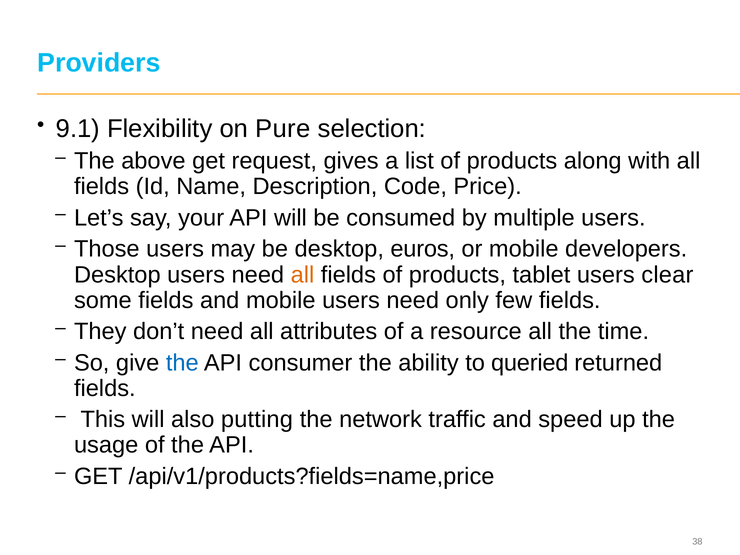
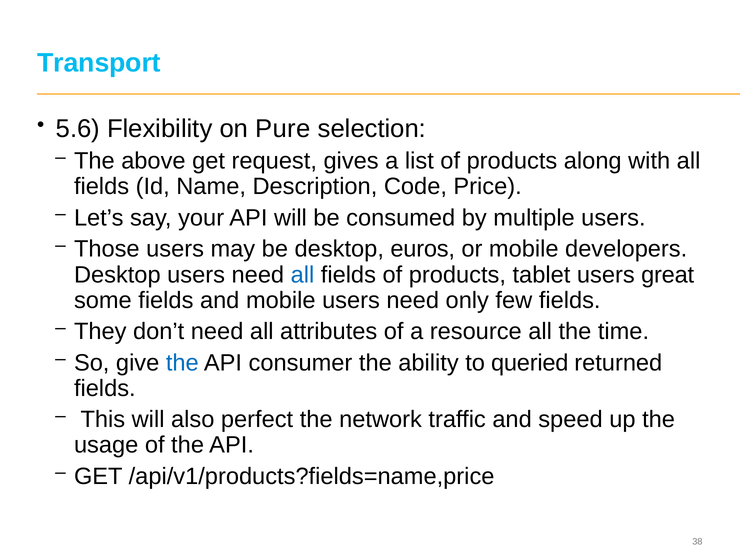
Providers: Providers -> Transport
9.1: 9.1 -> 5.6
all at (303, 275) colour: orange -> blue
clear: clear -> great
putting: putting -> perfect
